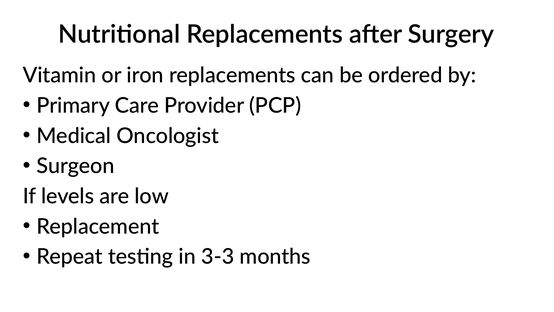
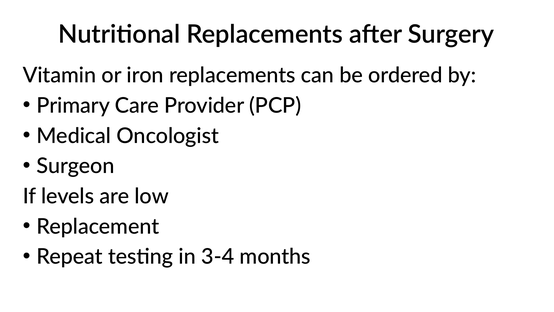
3-3: 3-3 -> 3-4
